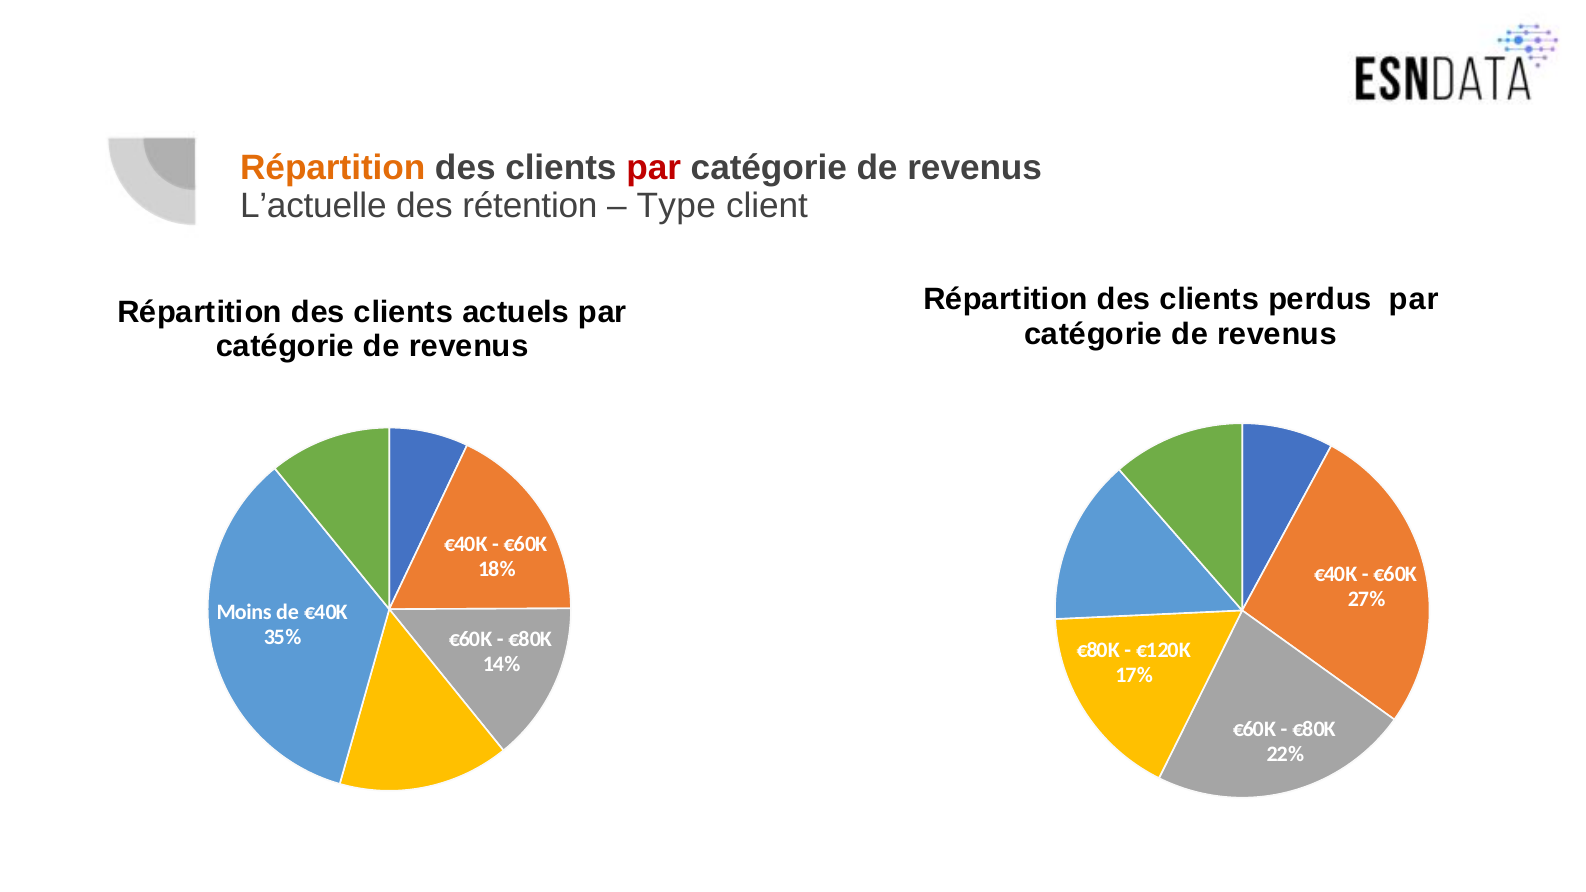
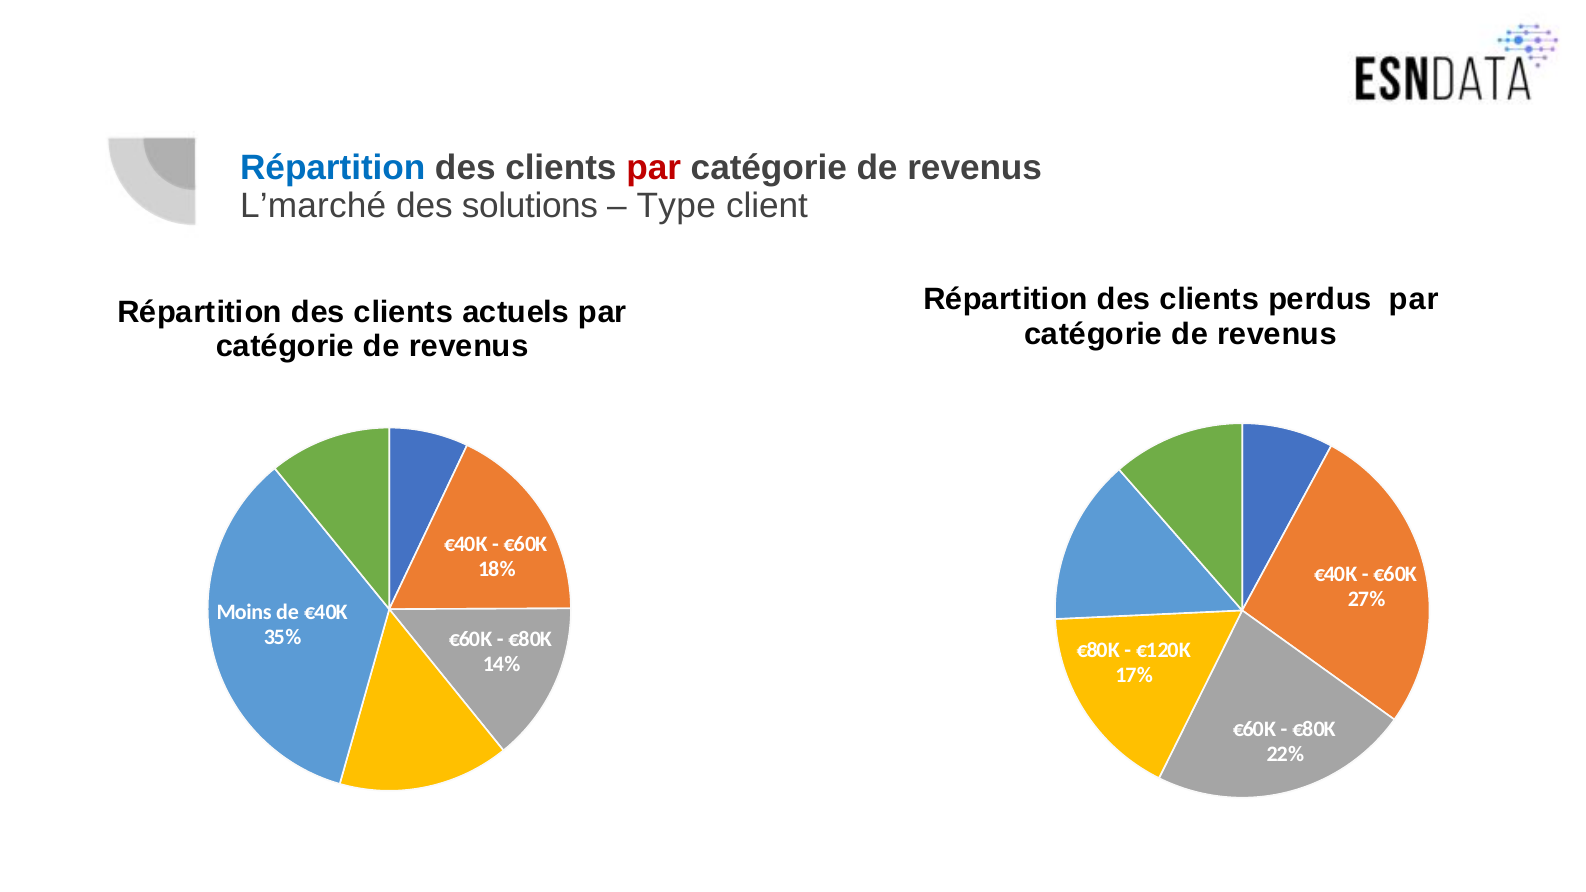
Répartition at (333, 168) colour: orange -> blue
L’actuelle: L’actuelle -> L’marché
rétention: rétention -> solutions
